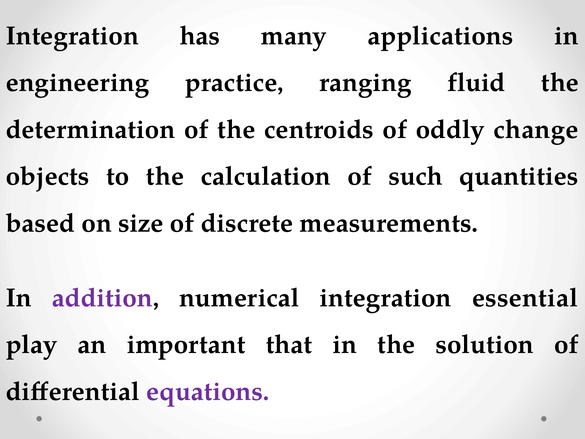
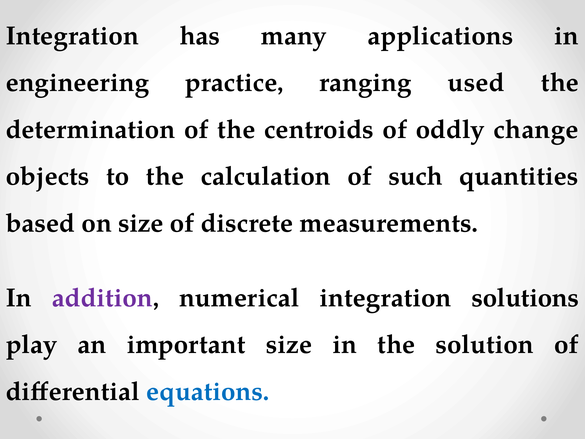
fluid: fluid -> used
essential: essential -> solutions
important that: that -> size
equations colour: purple -> blue
